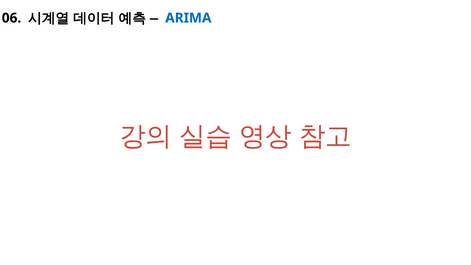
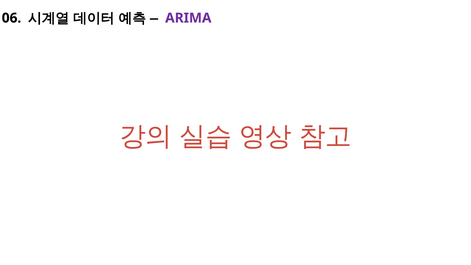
ARIMA colour: blue -> purple
